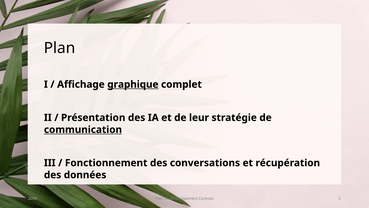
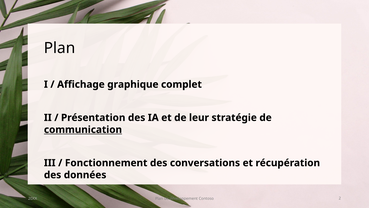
graphique underline: present -> none
